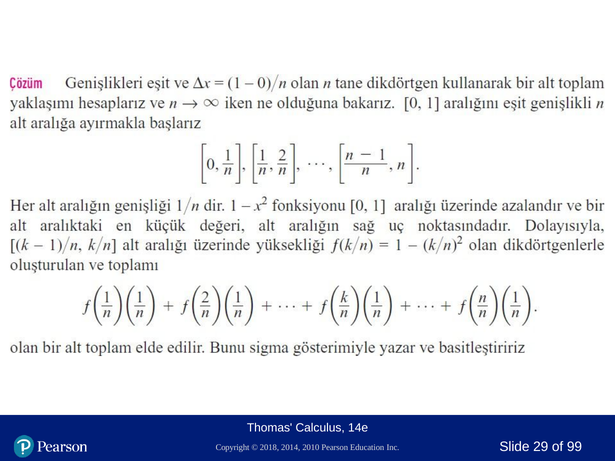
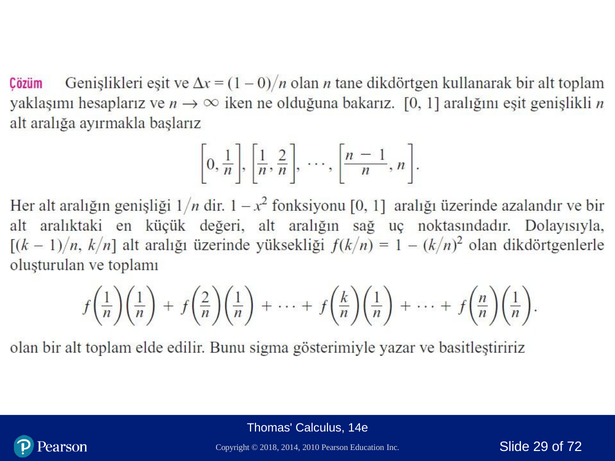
99: 99 -> 72
